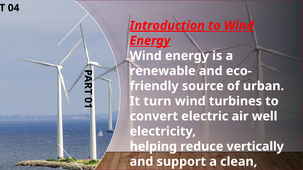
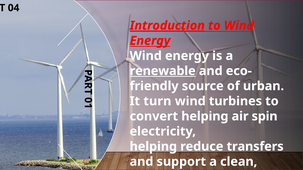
renewable underline: none -> present
convert electric: electric -> helping
well: well -> spin
vertically: vertically -> transfers
